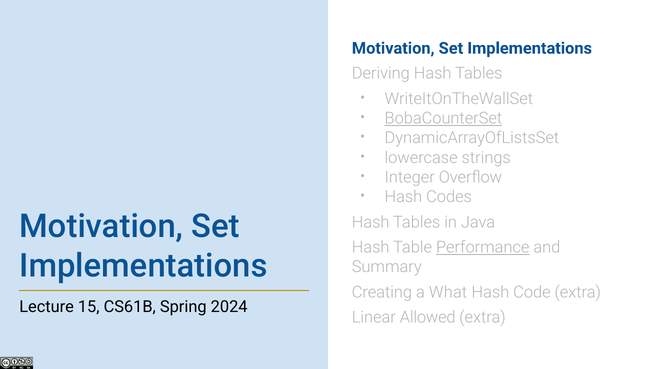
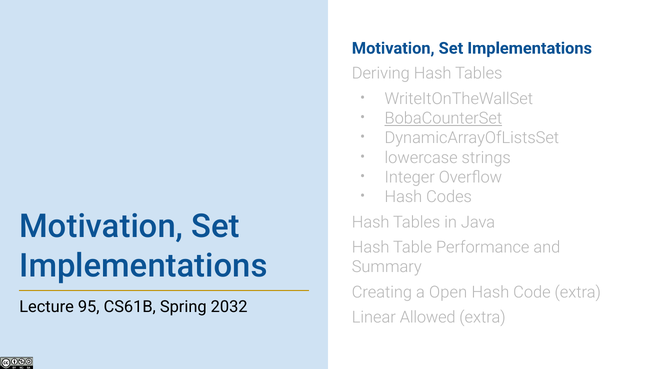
Performance underline: present -> none
What: What -> Open
15: 15 -> 95
2024: 2024 -> 2032
